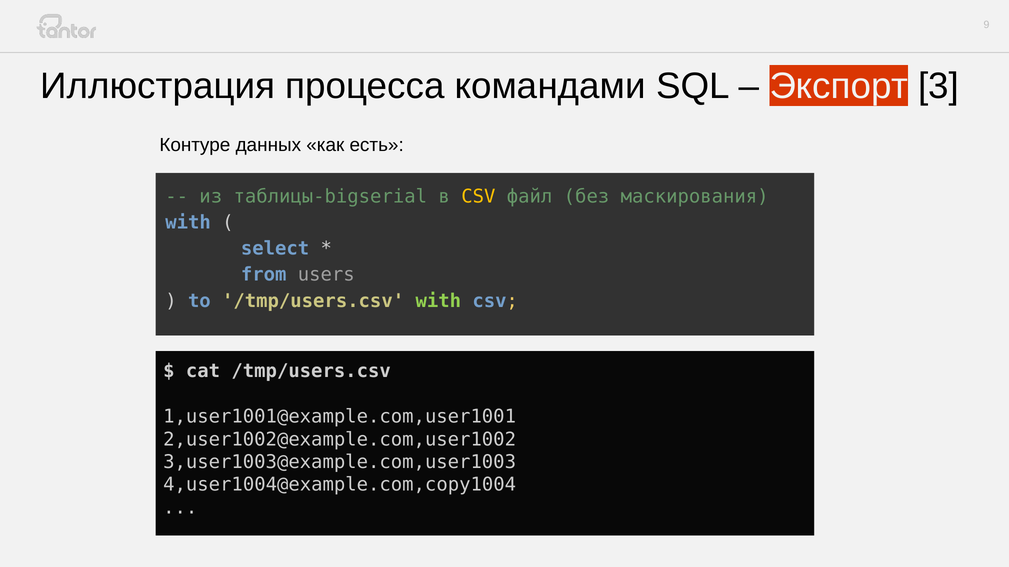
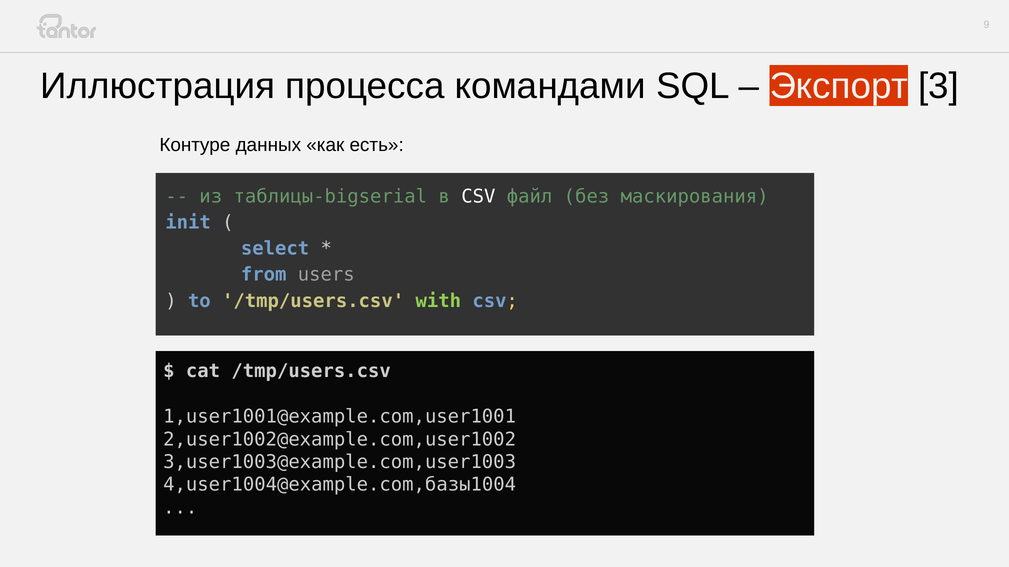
CSV at (478, 197) colour: yellow -> white
with at (188, 223): with -> init
4,user1004@example.com,copy1004: 4,user1004@example.com,copy1004 -> 4,user1004@example.com,базы1004
